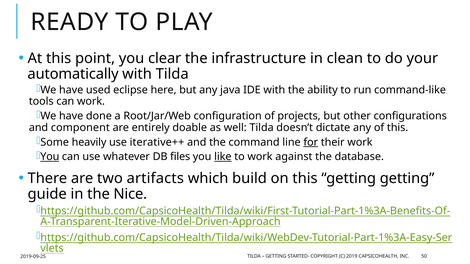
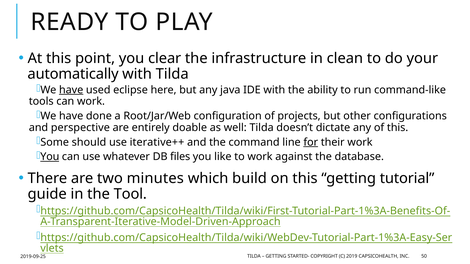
have at (71, 90) underline: none -> present
component: component -> perspective
heavily: heavily -> should
like underline: present -> none
artifacts: artifacts -> minutes
getting getting: getting -> tutorial
Nice: Nice -> Tool
